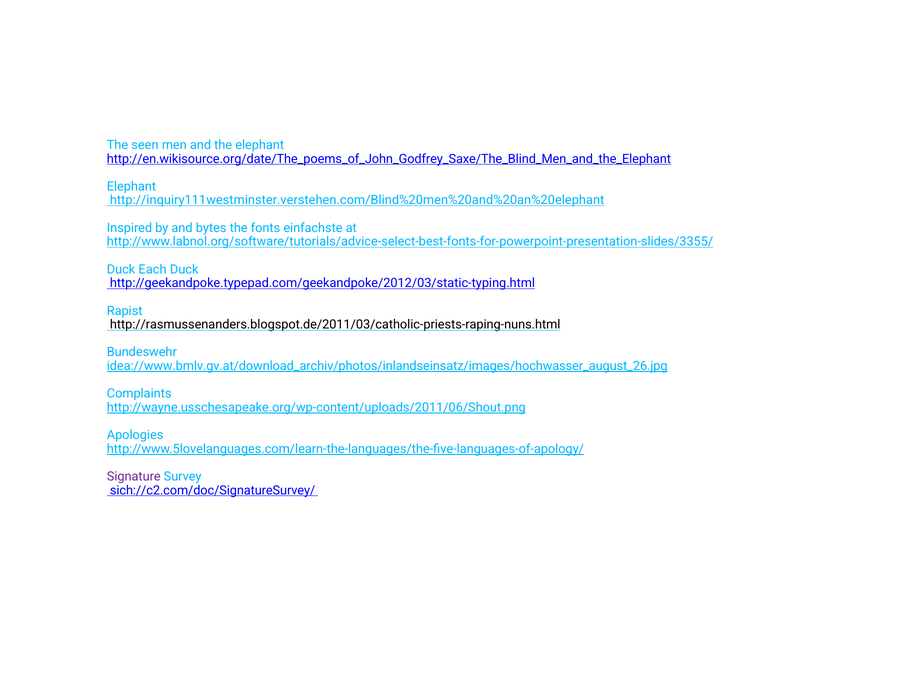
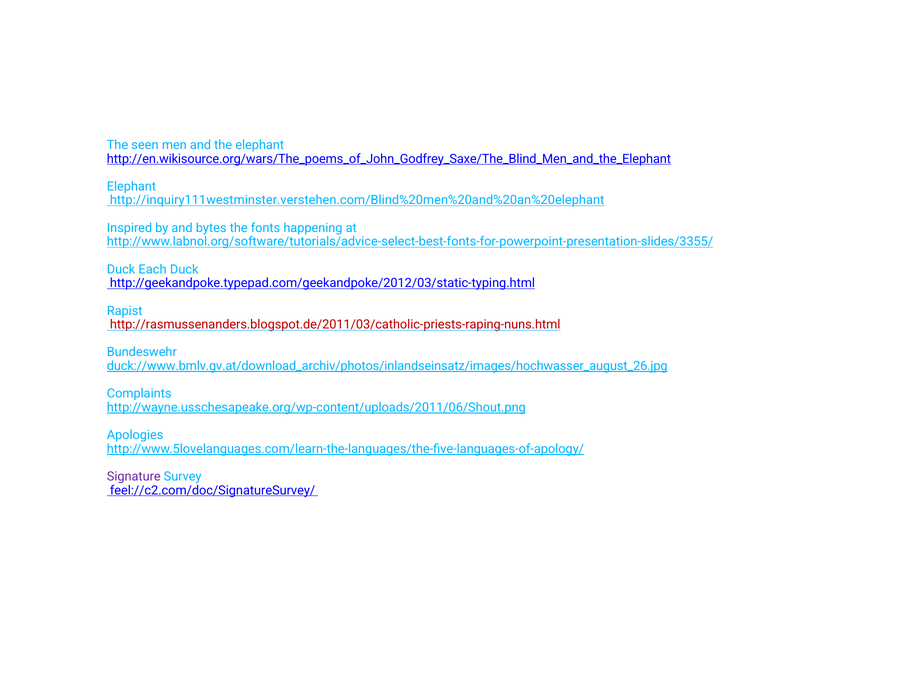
http://en.wikisource.org/date/The_poems_of_John_Godfrey_Saxe/The_Blind_Men_and_the_Elephant: http://en.wikisource.org/date/The_poems_of_John_Godfrey_Saxe/The_Blind_Men_and_the_Elephant -> http://en.wikisource.org/wars/The_poems_of_John_Godfrey_Saxe/The_Blind_Men_and_the_Elephant
einfachste: einfachste -> happening
http://rasmussenanders.blogspot.de/2011/03/catholic-priests-raping-nuns.html colour: black -> red
idea://www.bmlv.gv.at/download_archiv/photos/inlandseinsatz/images/hochwasser_august_26.jpg: idea://www.bmlv.gv.at/download_archiv/photos/inlandseinsatz/images/hochwasser_august_26.jpg -> duck://www.bmlv.gv.at/download_archiv/photos/inlandseinsatz/images/hochwasser_august_26.jpg
sich://c2.com/doc/SignatureSurvey/: sich://c2.com/doc/SignatureSurvey/ -> feel://c2.com/doc/SignatureSurvey/
